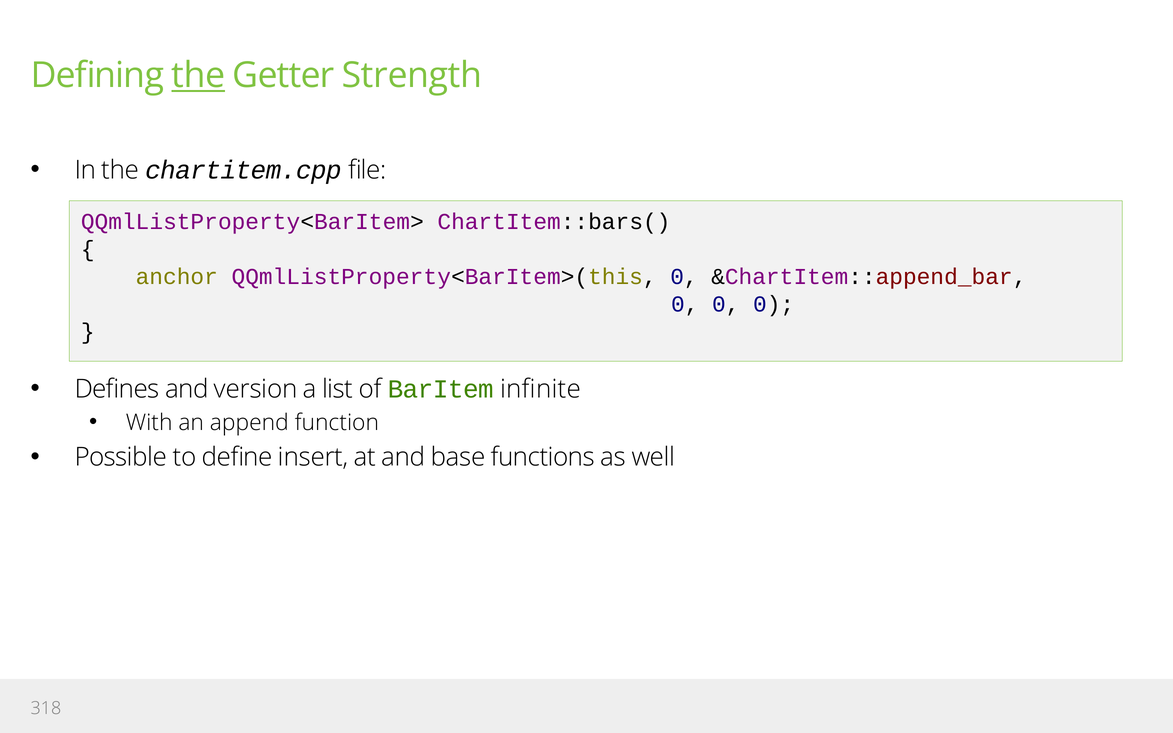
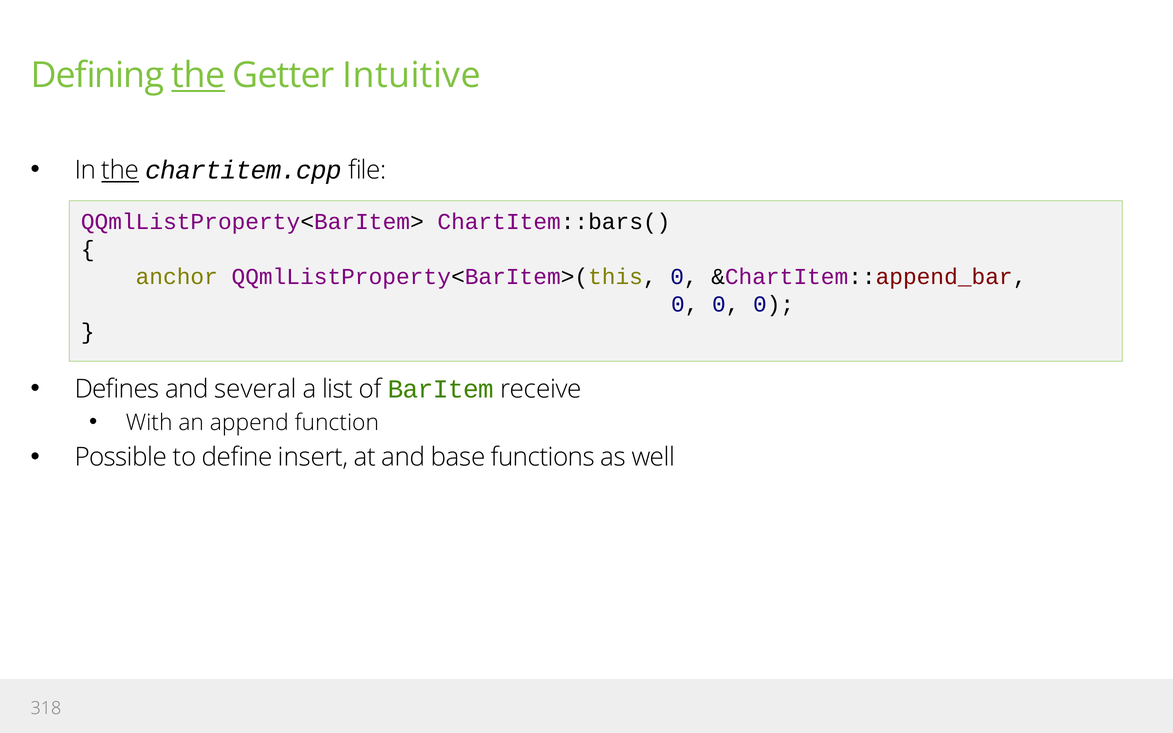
Strength: Strength -> Intuitive
the at (120, 170) underline: none -> present
version: version -> several
infinite: infinite -> receive
